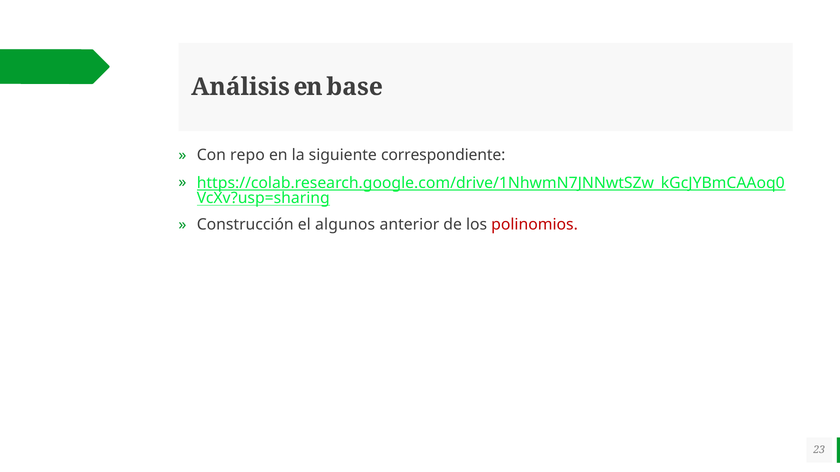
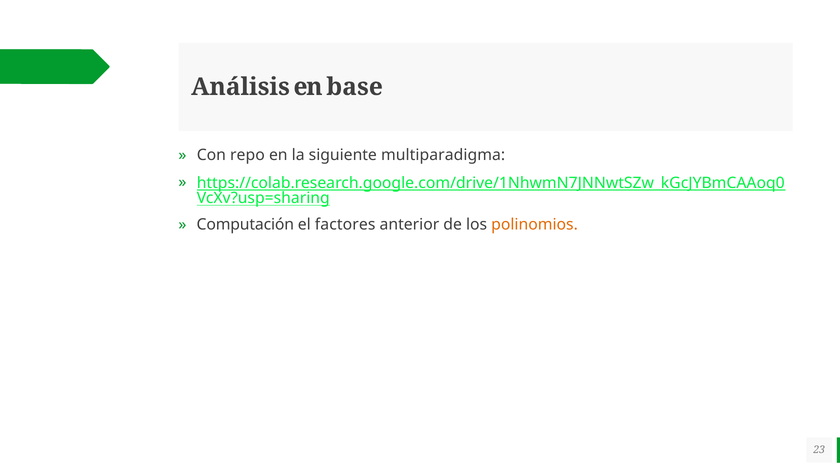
correspondiente: correspondiente -> multiparadigma
Construcción: Construcción -> Computación
algunos: algunos -> factores
polinomios colour: red -> orange
